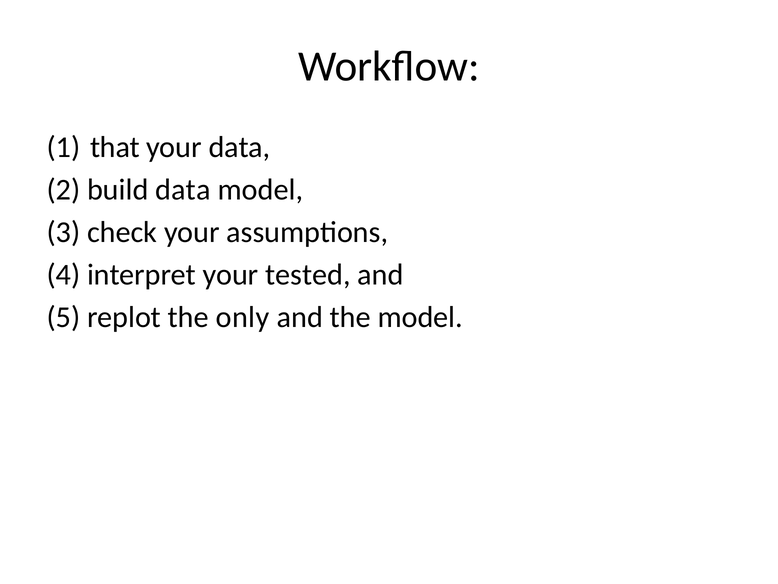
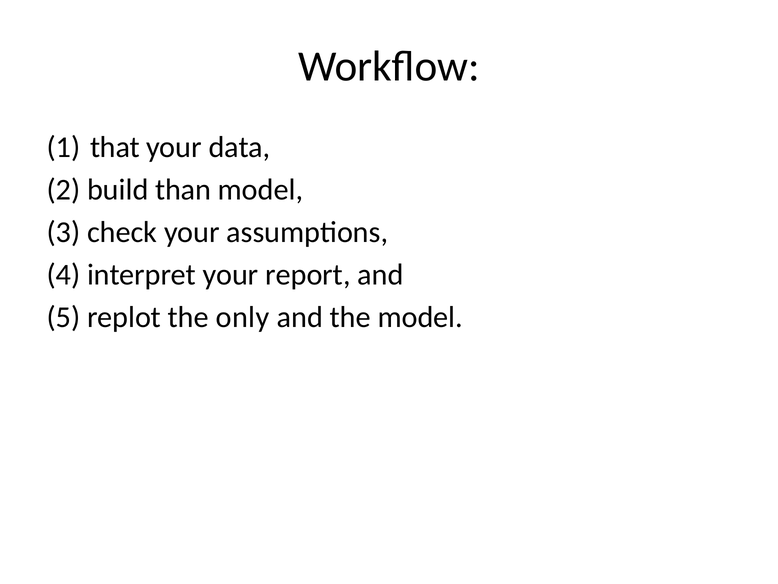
build data: data -> than
tested: tested -> report
